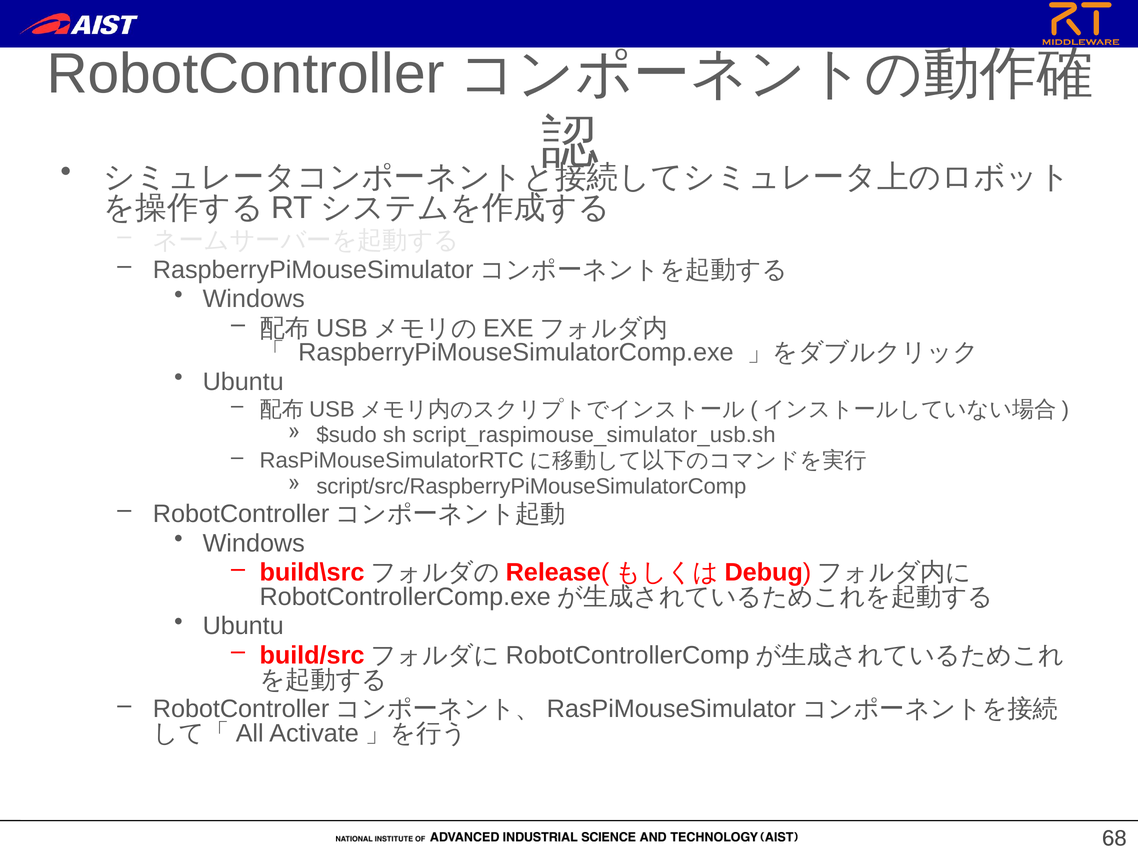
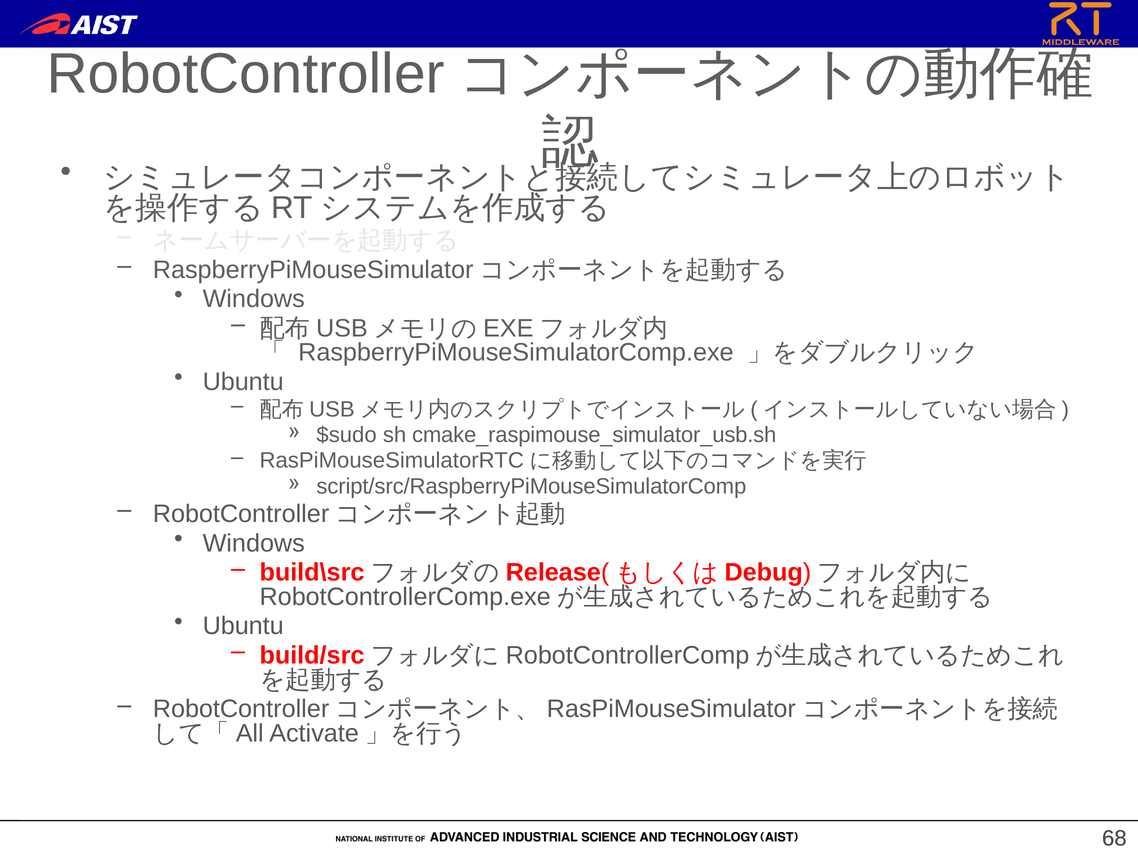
script_raspimouse_simulator_usb.sh: script_raspimouse_simulator_usb.sh -> cmake_raspimouse_simulator_usb.sh
